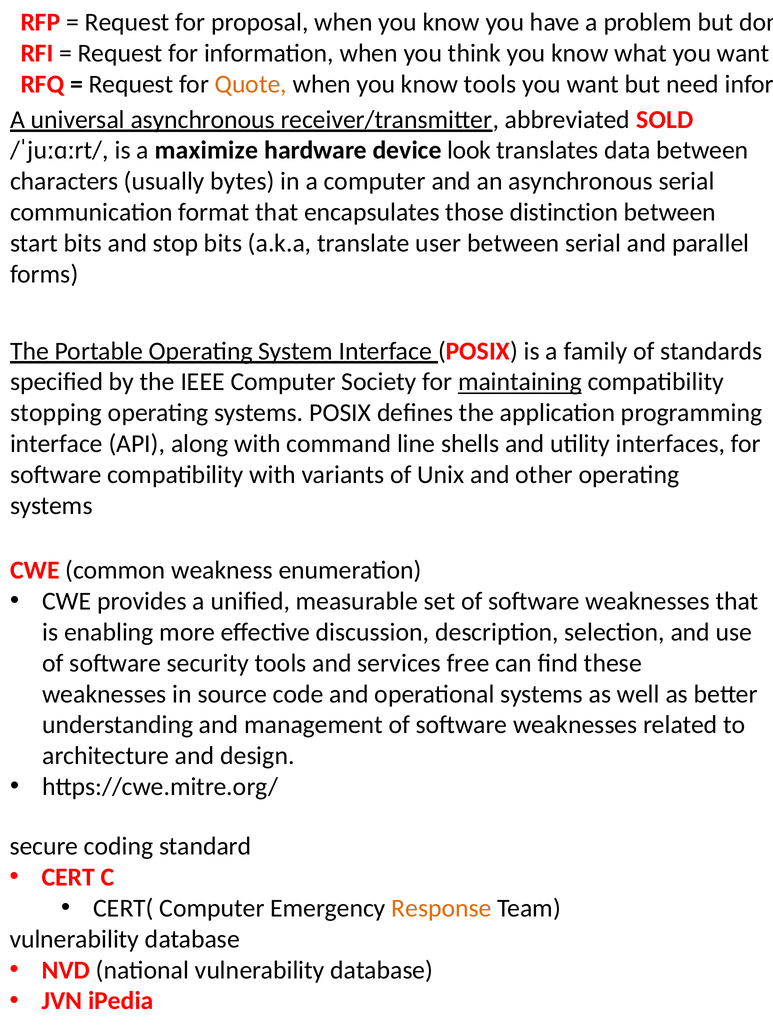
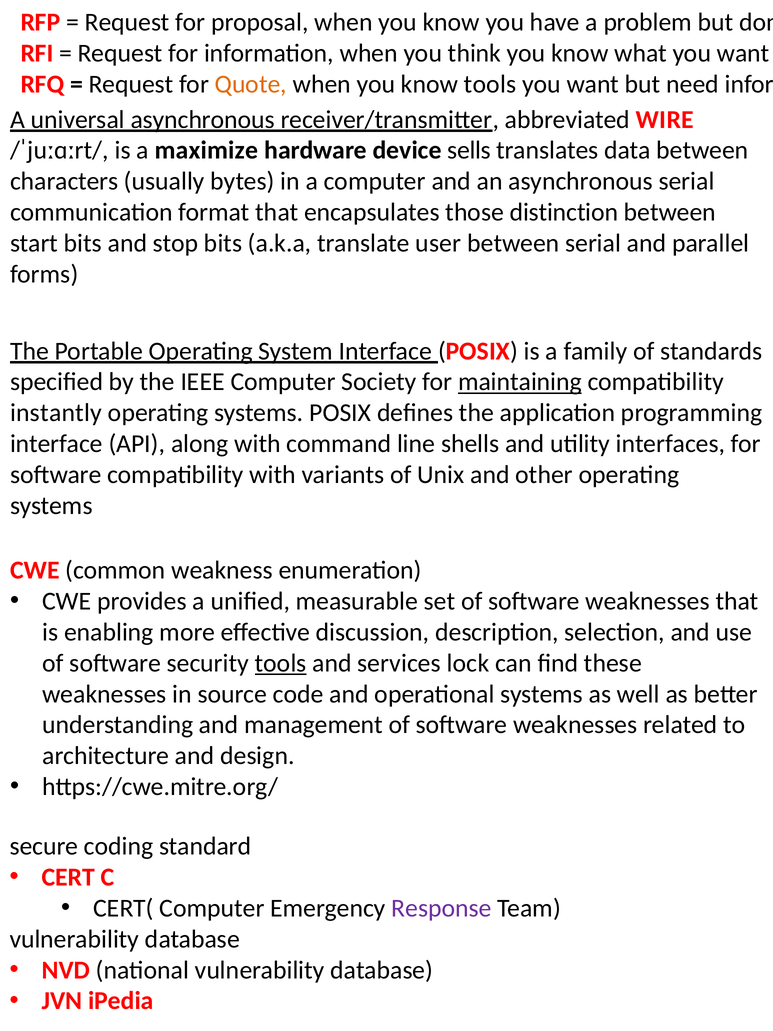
SOLD: SOLD -> WIRE
look: look -> sells
stopping: stopping -> instantly
tools at (281, 663) underline: none -> present
free: free -> lock
Response colour: orange -> purple
